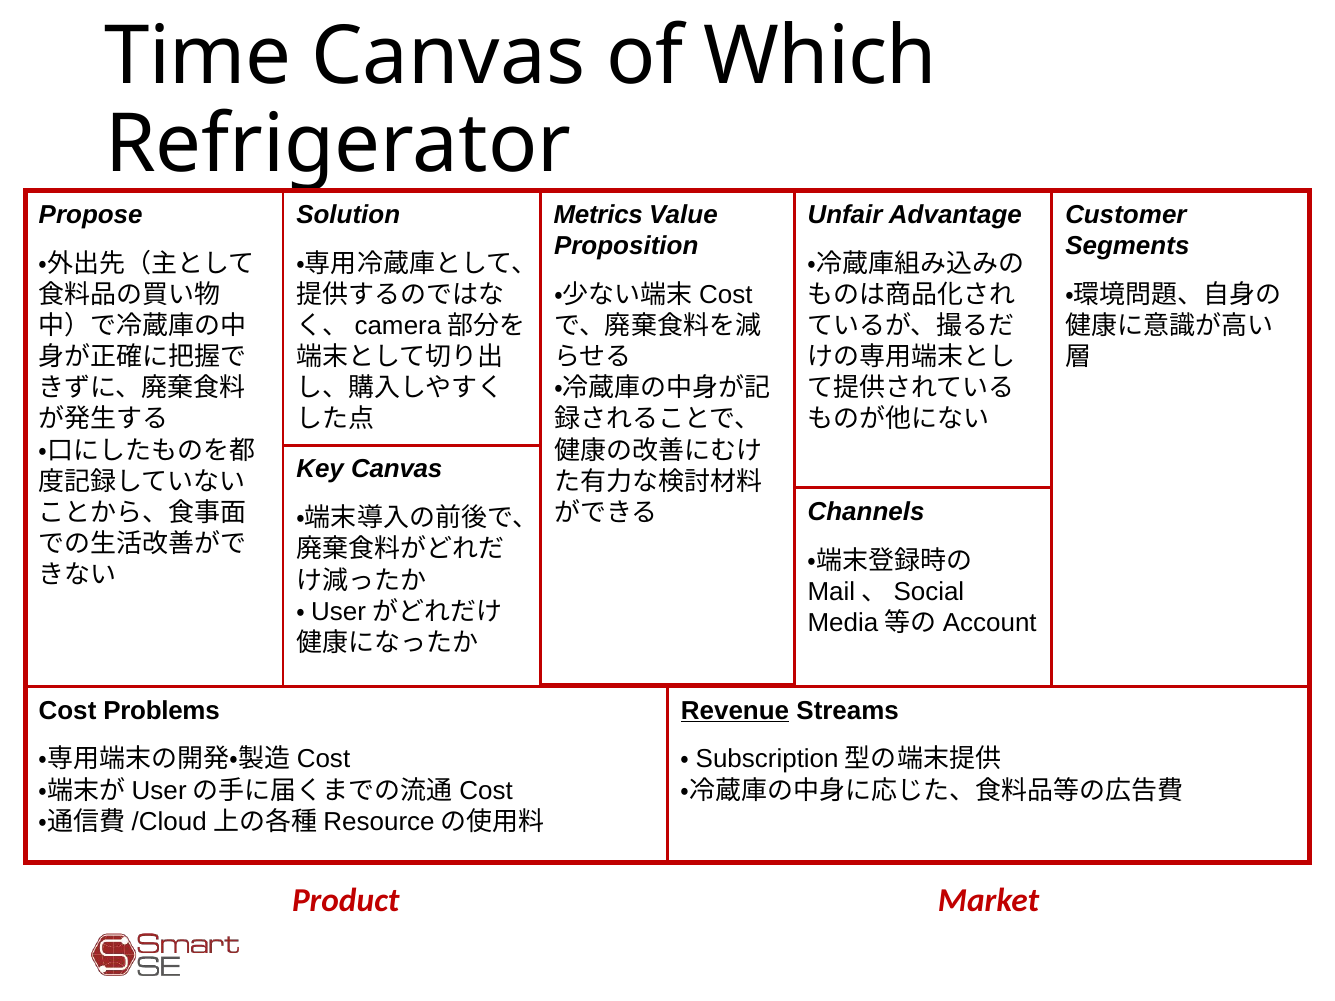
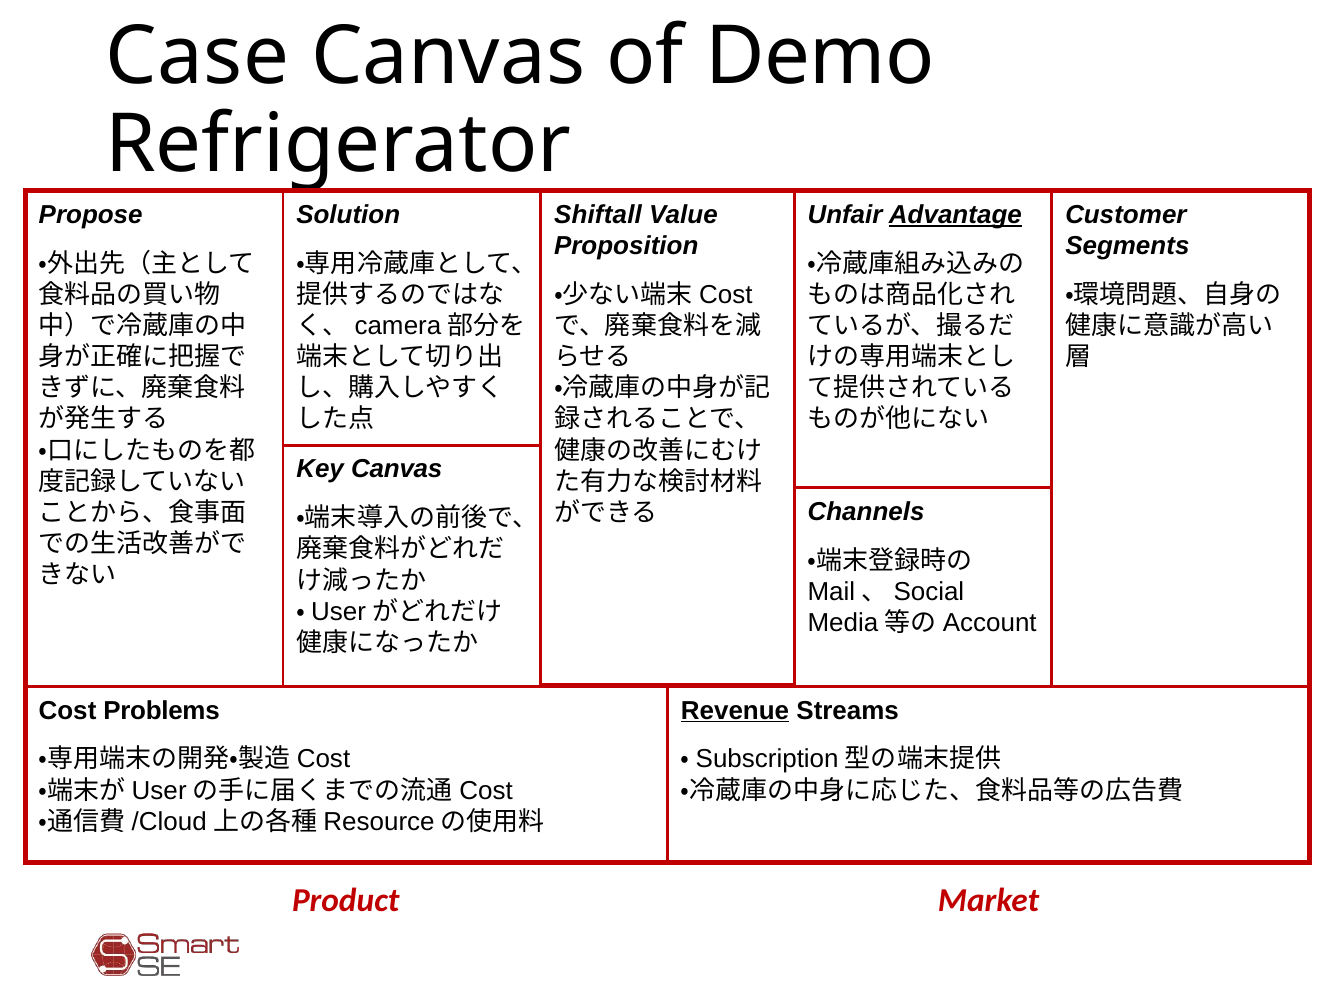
Time: Time -> Case
Which: Which -> Demo
Metrics: Metrics -> Shiftall
Advantage underline: none -> present
